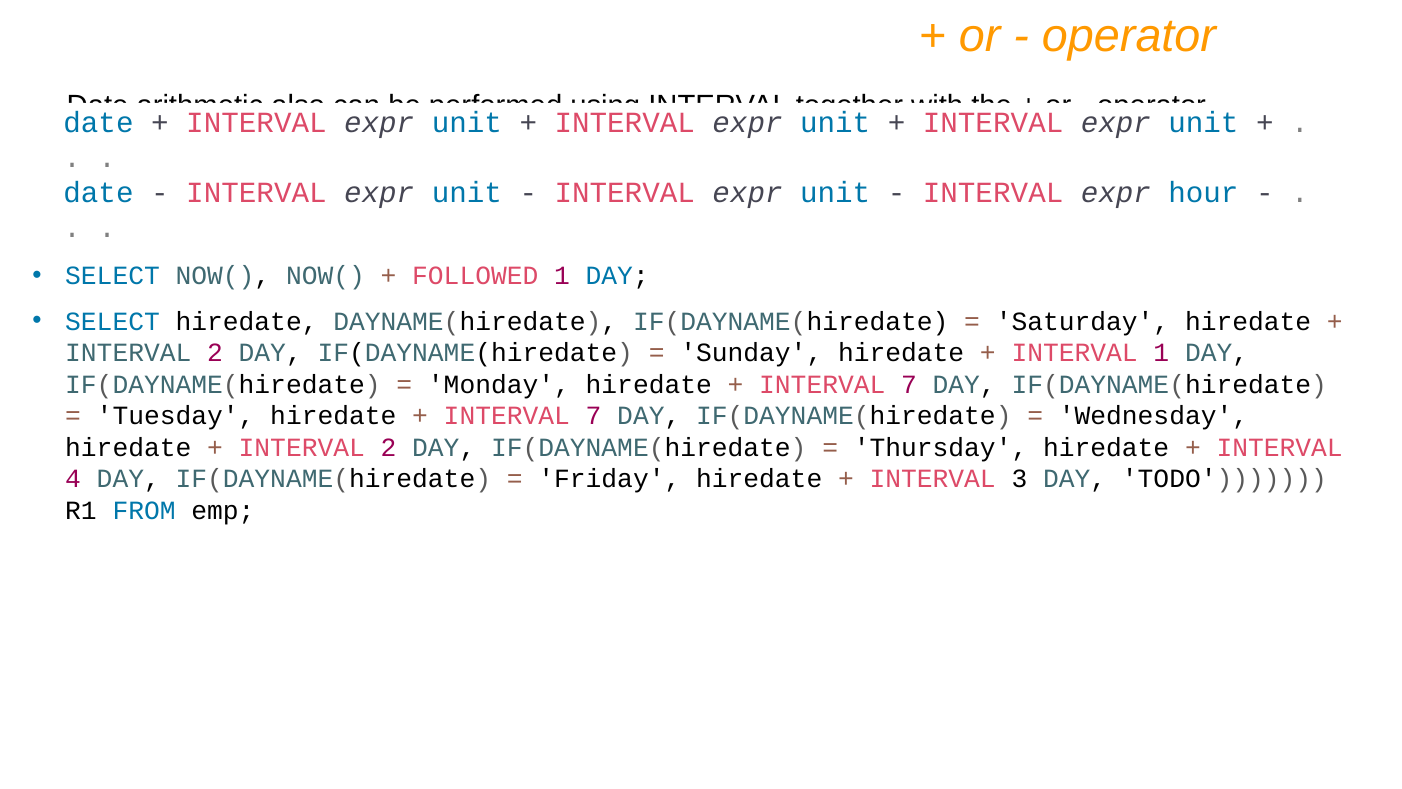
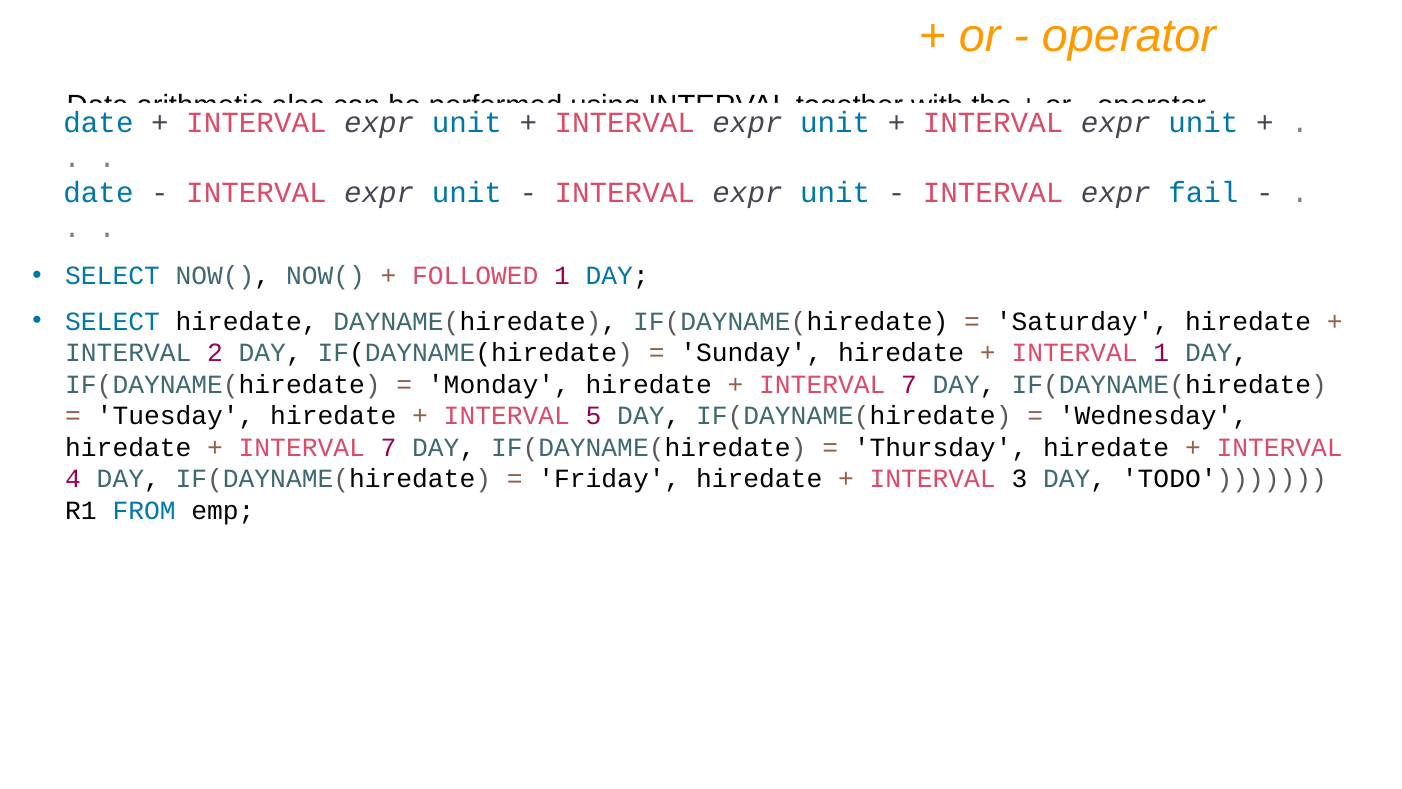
hour: hour -> fail
7 at (594, 416): 7 -> 5
2 at (389, 447): 2 -> 7
